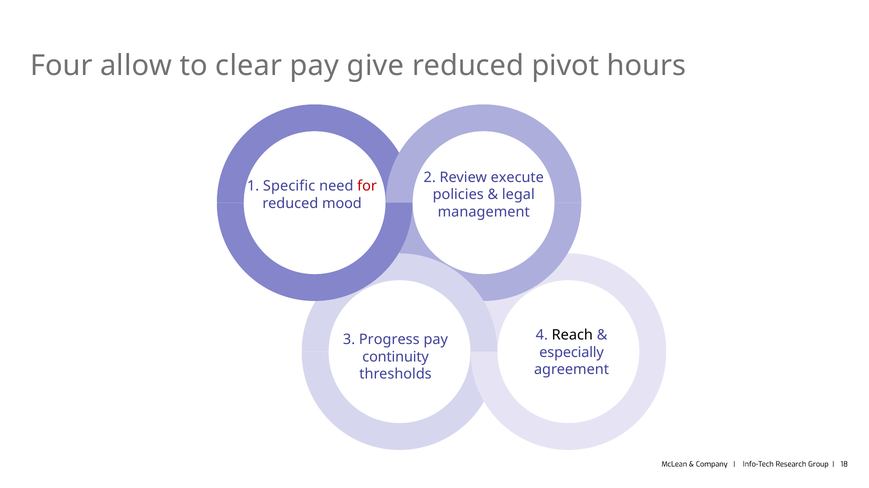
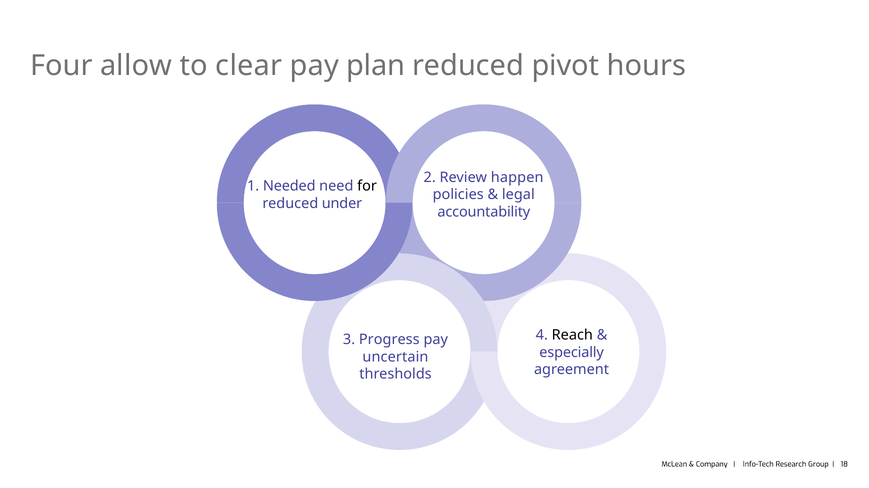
give: give -> plan
execute: execute -> happen
Specific: Specific -> Needed
for colour: red -> black
mood: mood -> under
management: management -> accountability
continuity: continuity -> uncertain
